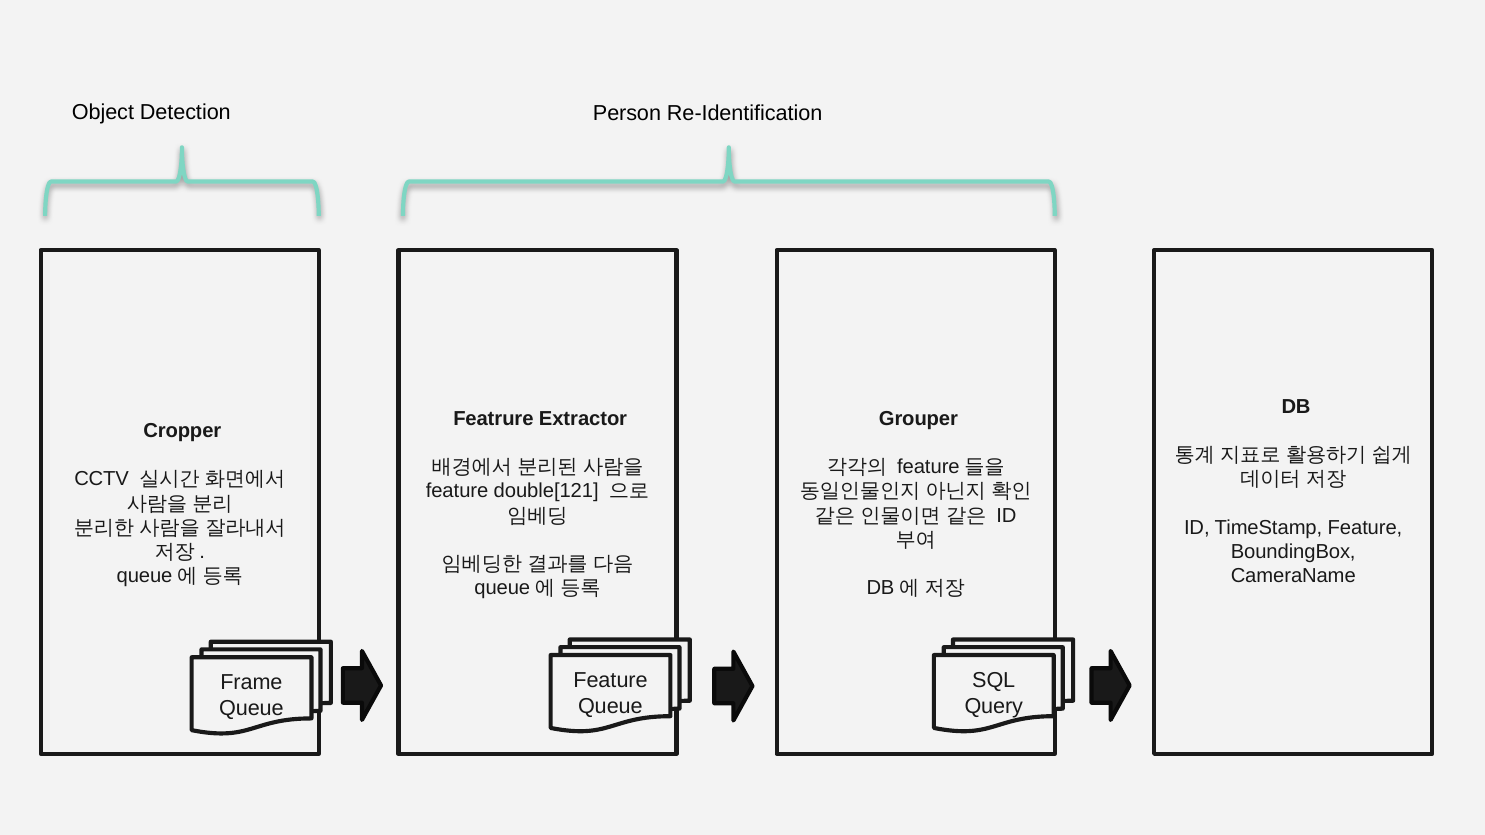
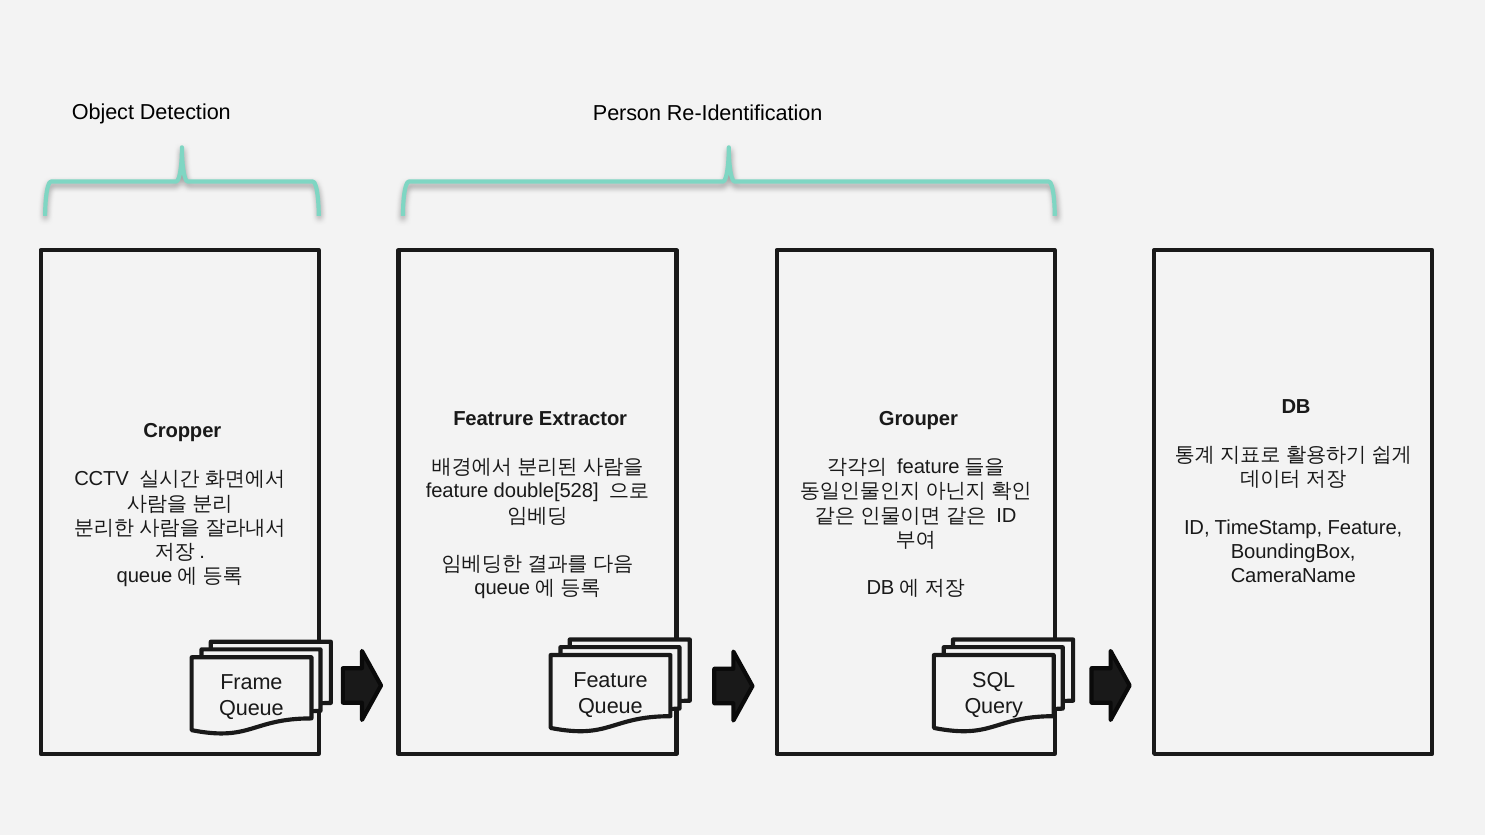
double[121: double[121 -> double[528
